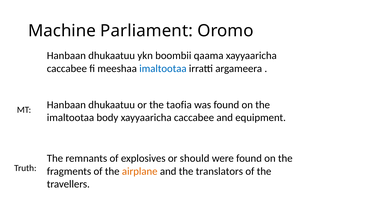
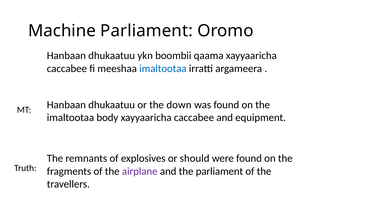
taofia: taofia -> down
airplane colour: orange -> purple
the translators: translators -> parliament
